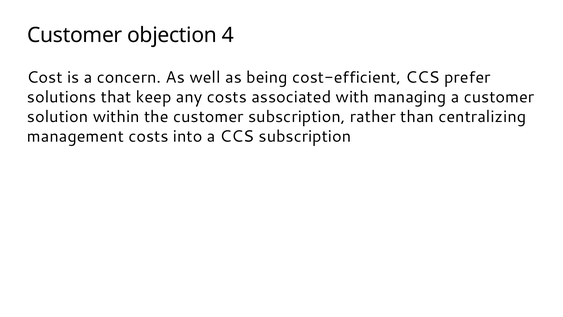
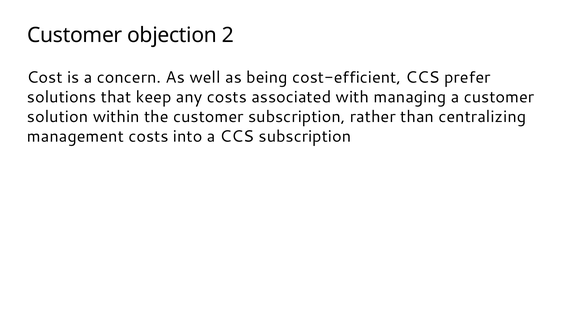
4: 4 -> 2
